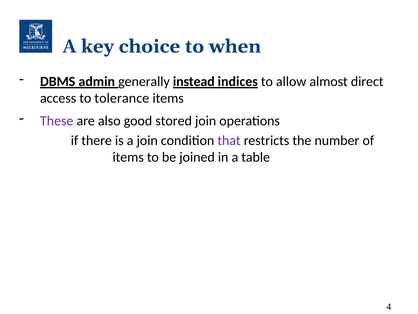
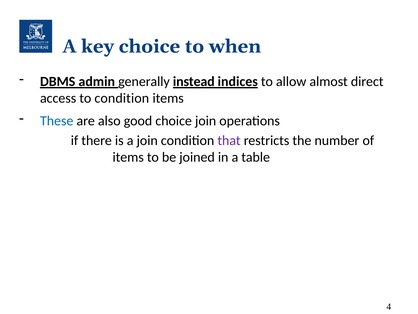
to tolerance: tolerance -> condition
These colour: purple -> blue
good stored: stored -> choice
